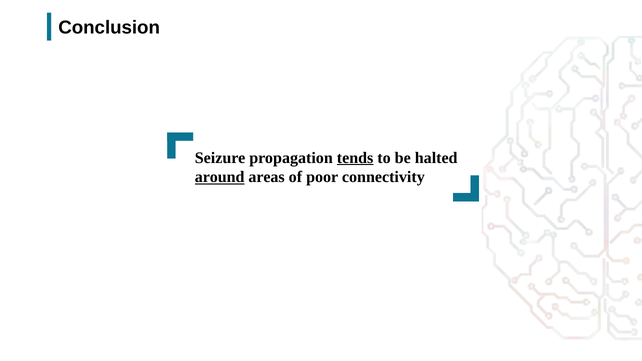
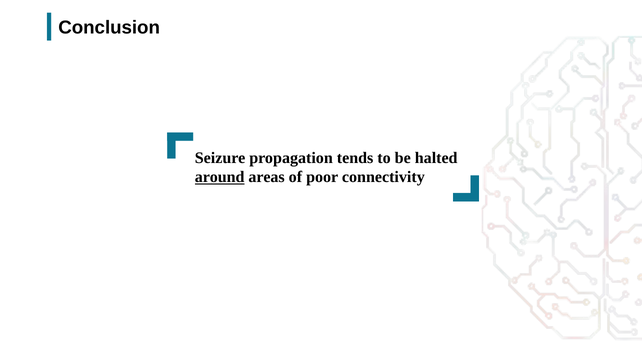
tends underline: present -> none
